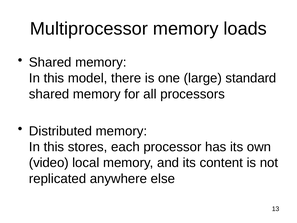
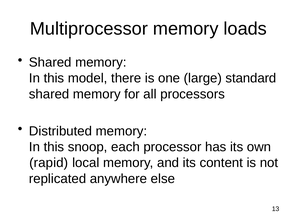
stores: stores -> snoop
video: video -> rapid
